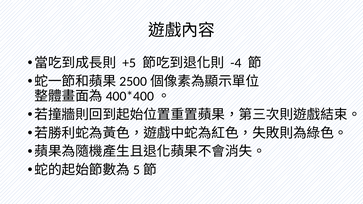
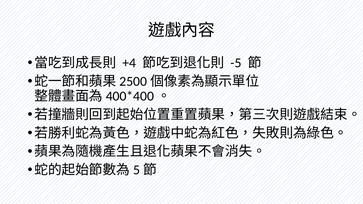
+5: +5 -> +4
-4: -4 -> -5
